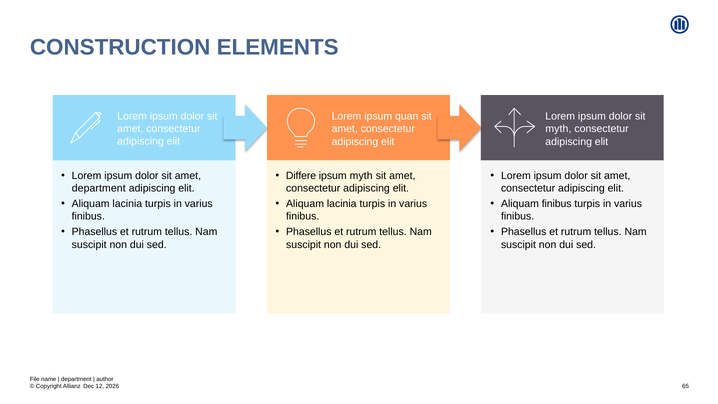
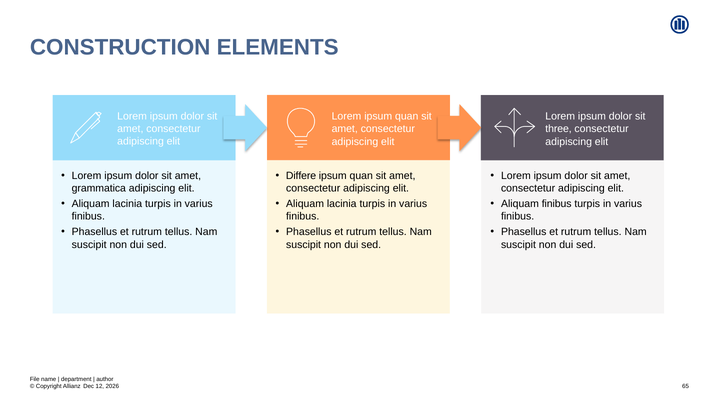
myth at (558, 129): myth -> three
myth at (361, 176): myth -> quan
department at (99, 188): department -> grammatica
